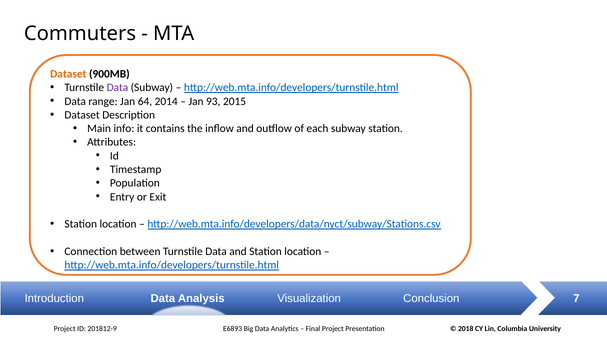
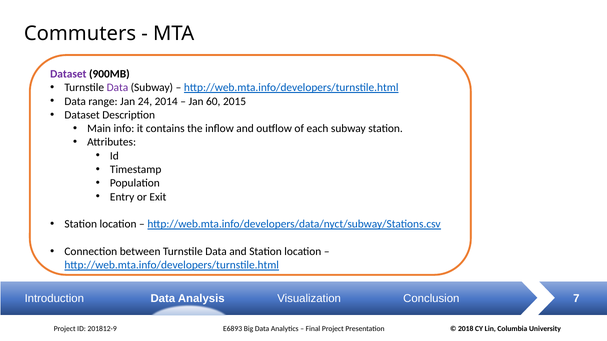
Dataset at (68, 74) colour: orange -> purple
64: 64 -> 24
93: 93 -> 60
